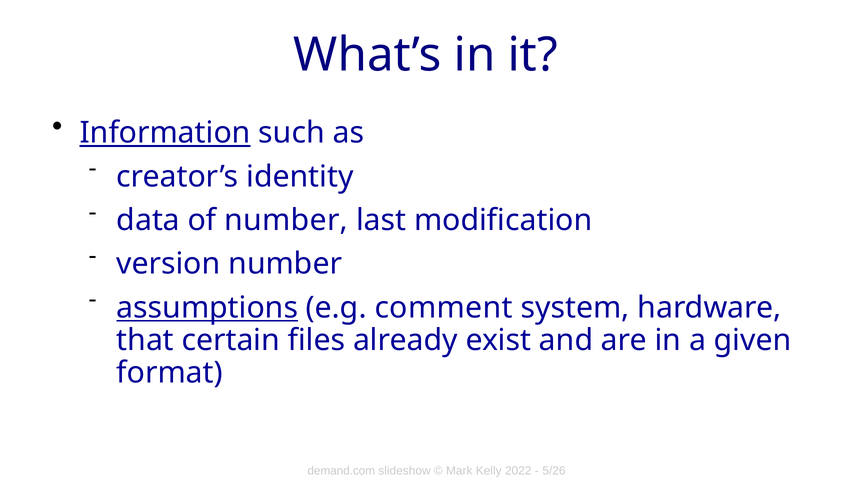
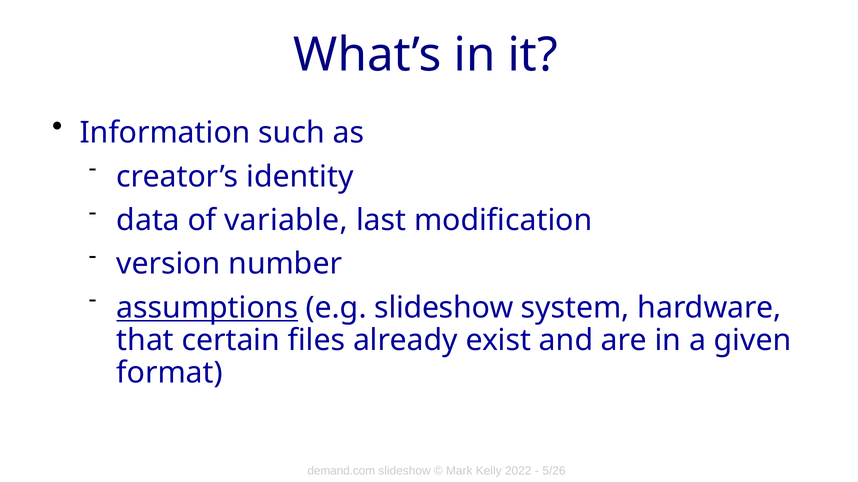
Information underline: present -> none
of number: number -> variable
e.g comment: comment -> slideshow
